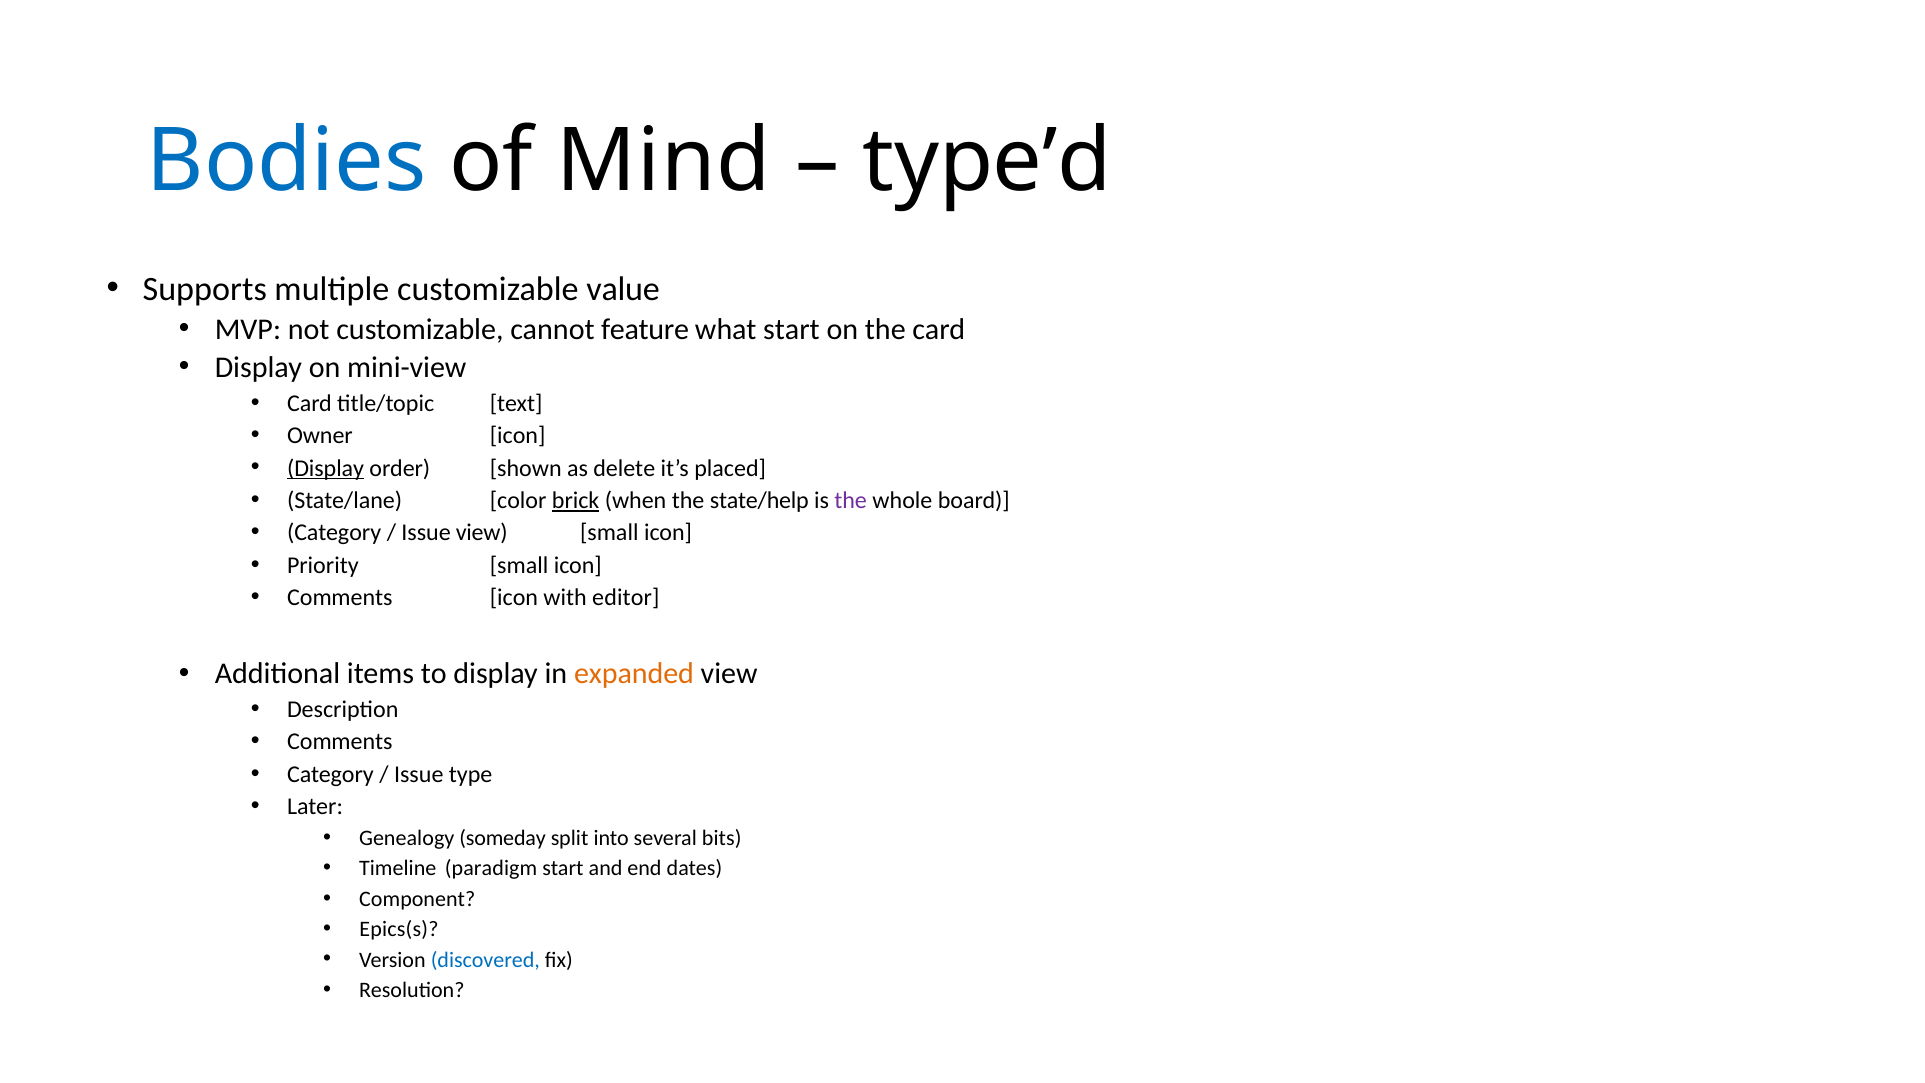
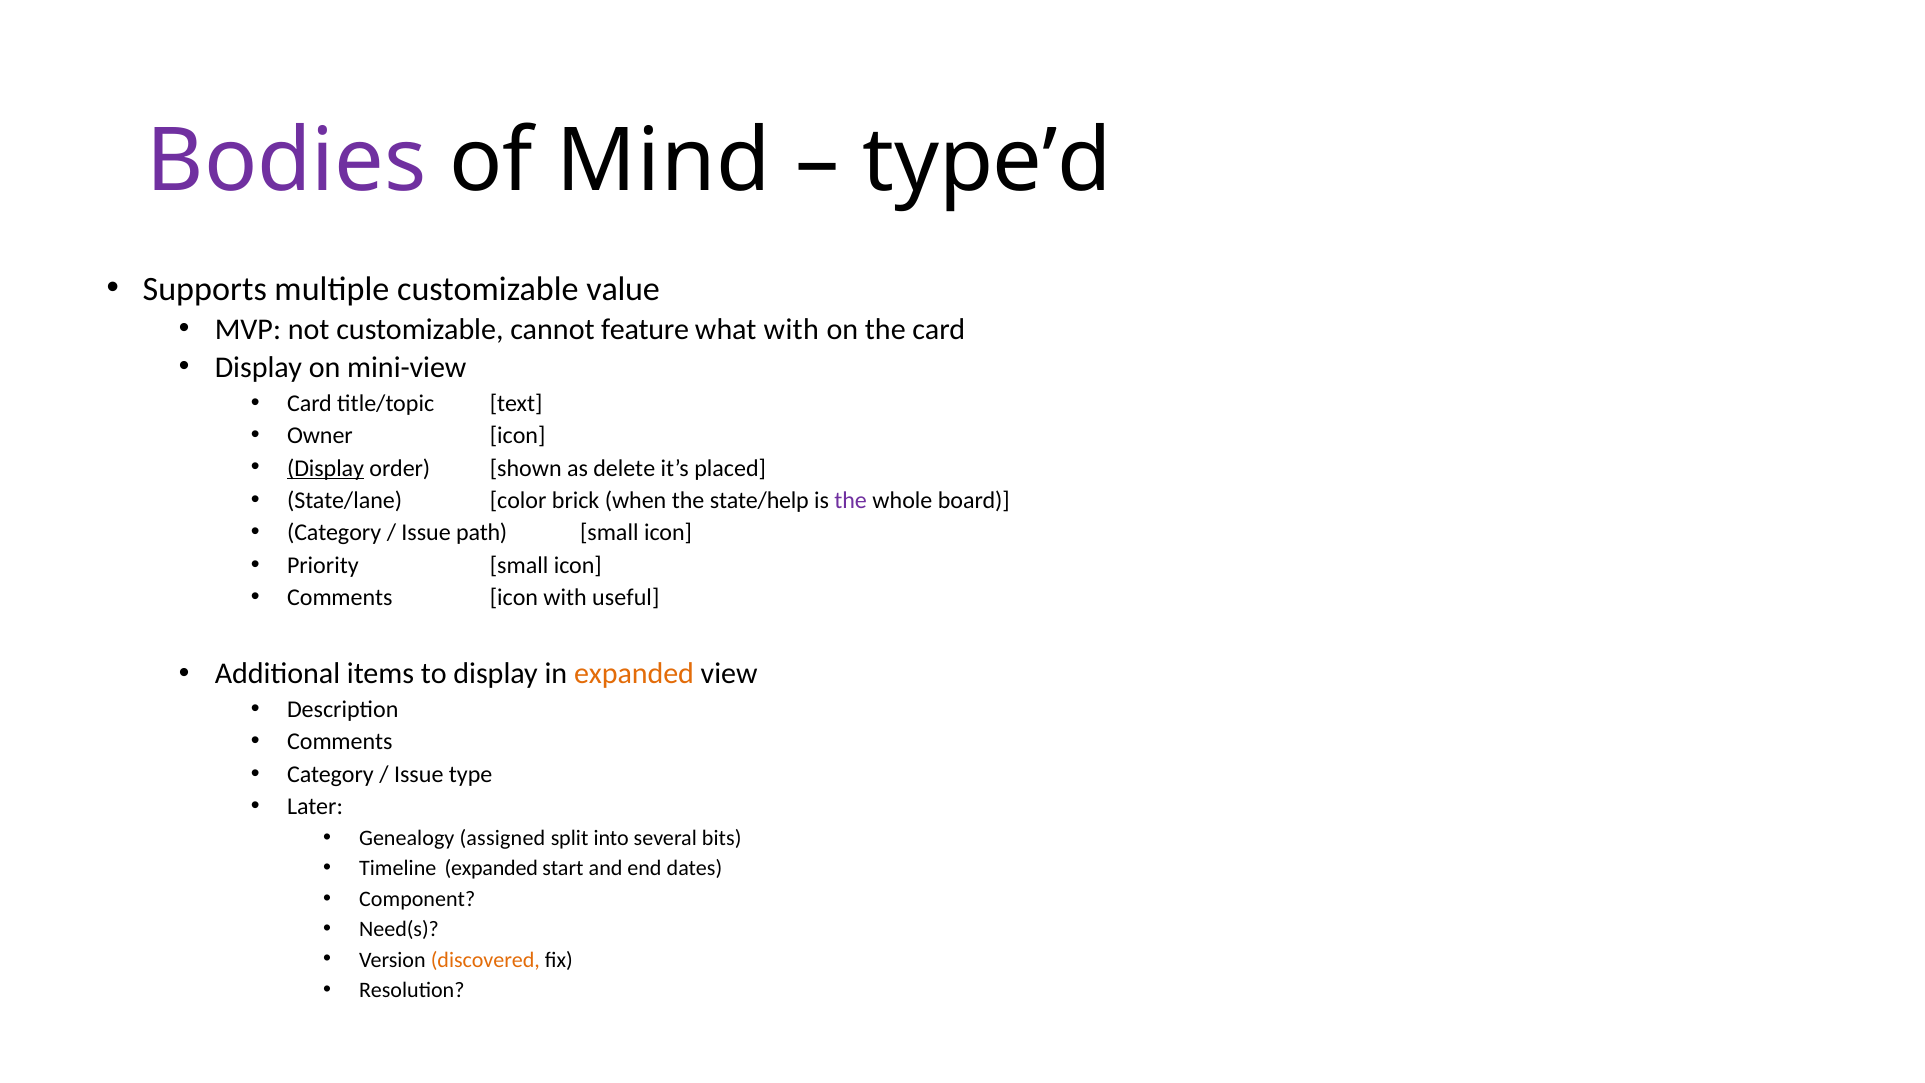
Bodies colour: blue -> purple
what start: start -> with
brick underline: present -> none
Issue view: view -> path
editor: editor -> useful
someday: someday -> assigned
Timeline paradigm: paradigm -> expanded
Epics(s: Epics(s -> Need(s
discovered colour: blue -> orange
